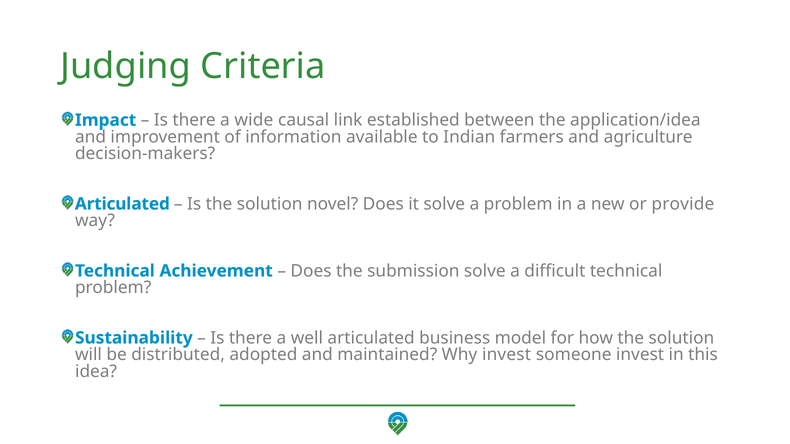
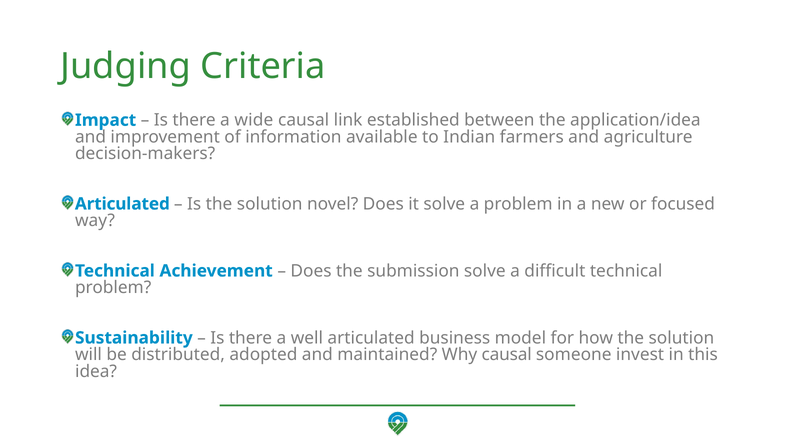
provide: provide -> focused
Why invest: invest -> causal
